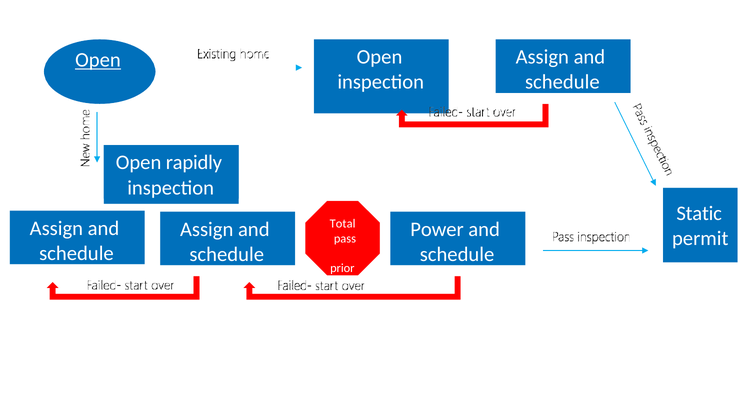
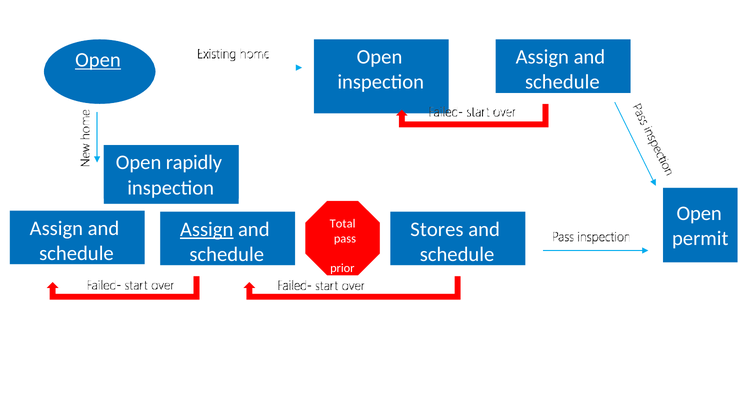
Static at (699, 214): Static -> Open
Assign at (207, 230) underline: none -> present
Power: Power -> Stores
